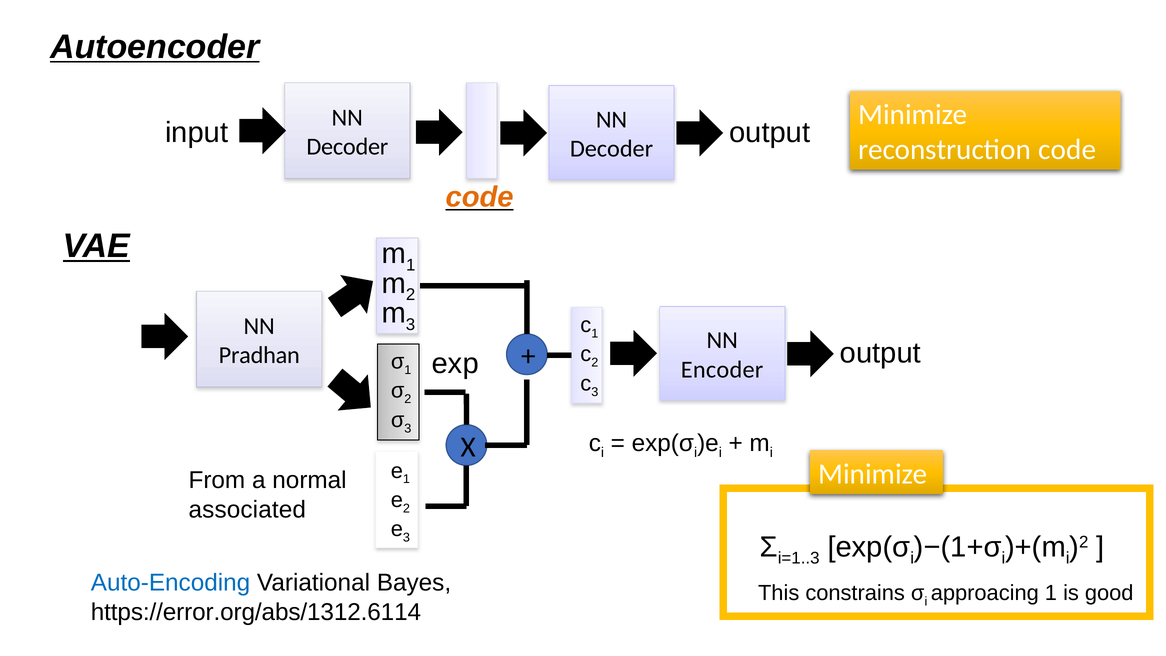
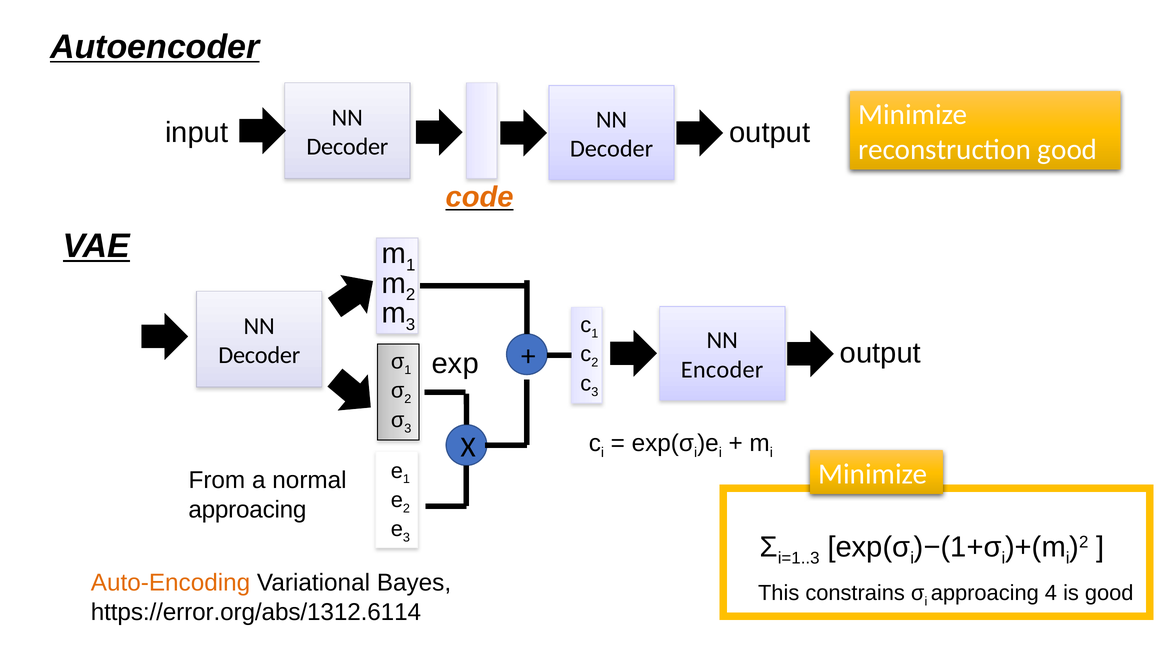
reconstruction code: code -> good
Pradhan at (259, 355): Pradhan -> Decoder
associated at (247, 509): associated -> approacing
Auto-Encoding colour: blue -> orange
approacing 1: 1 -> 4
